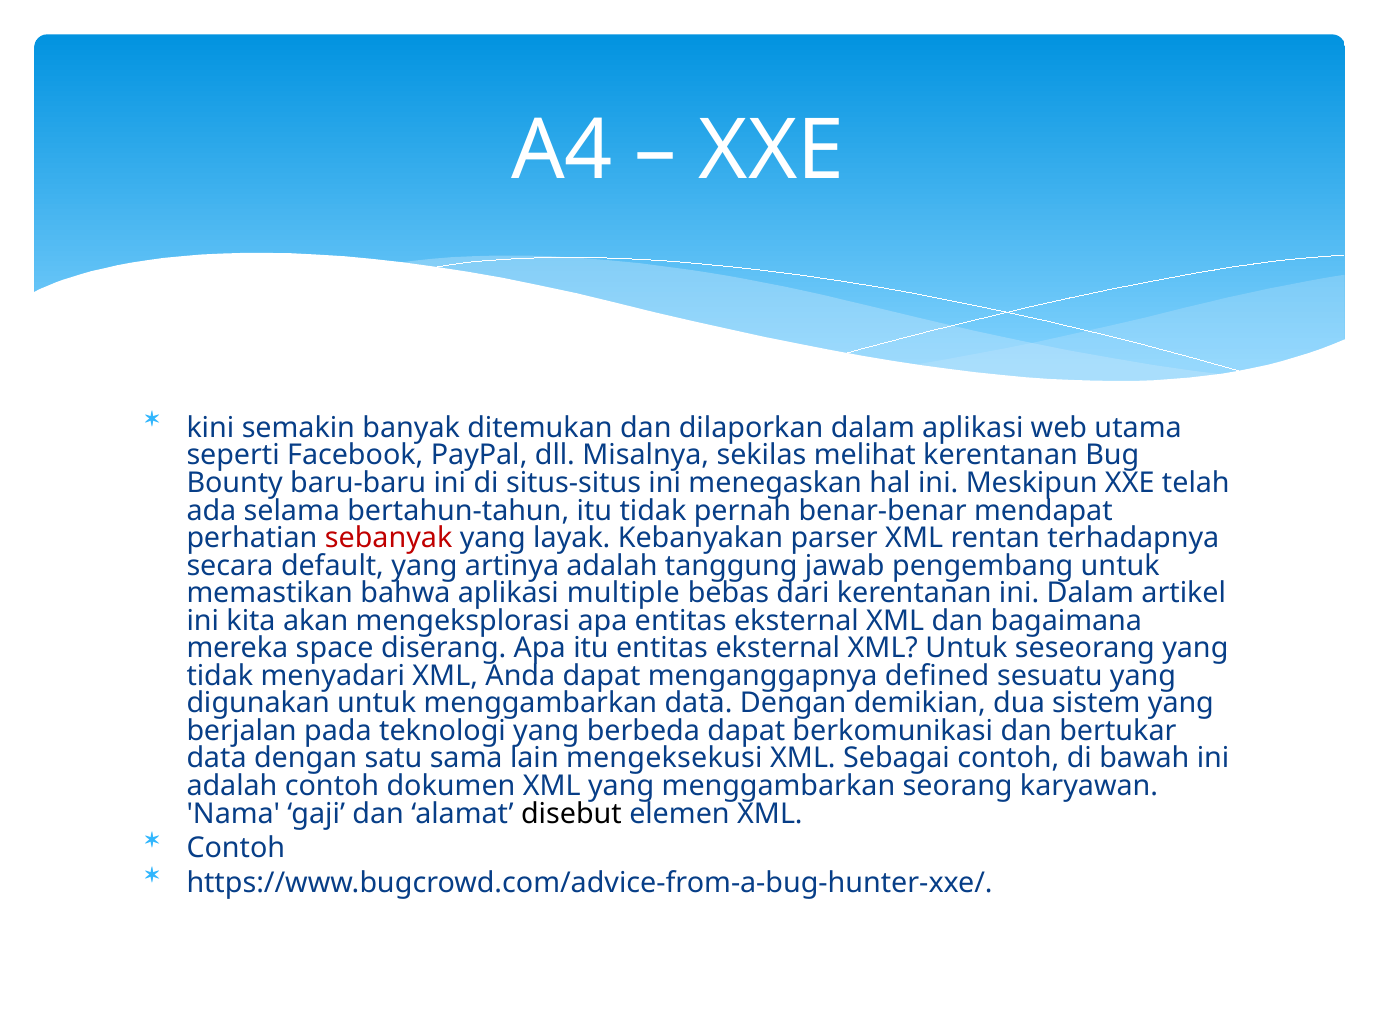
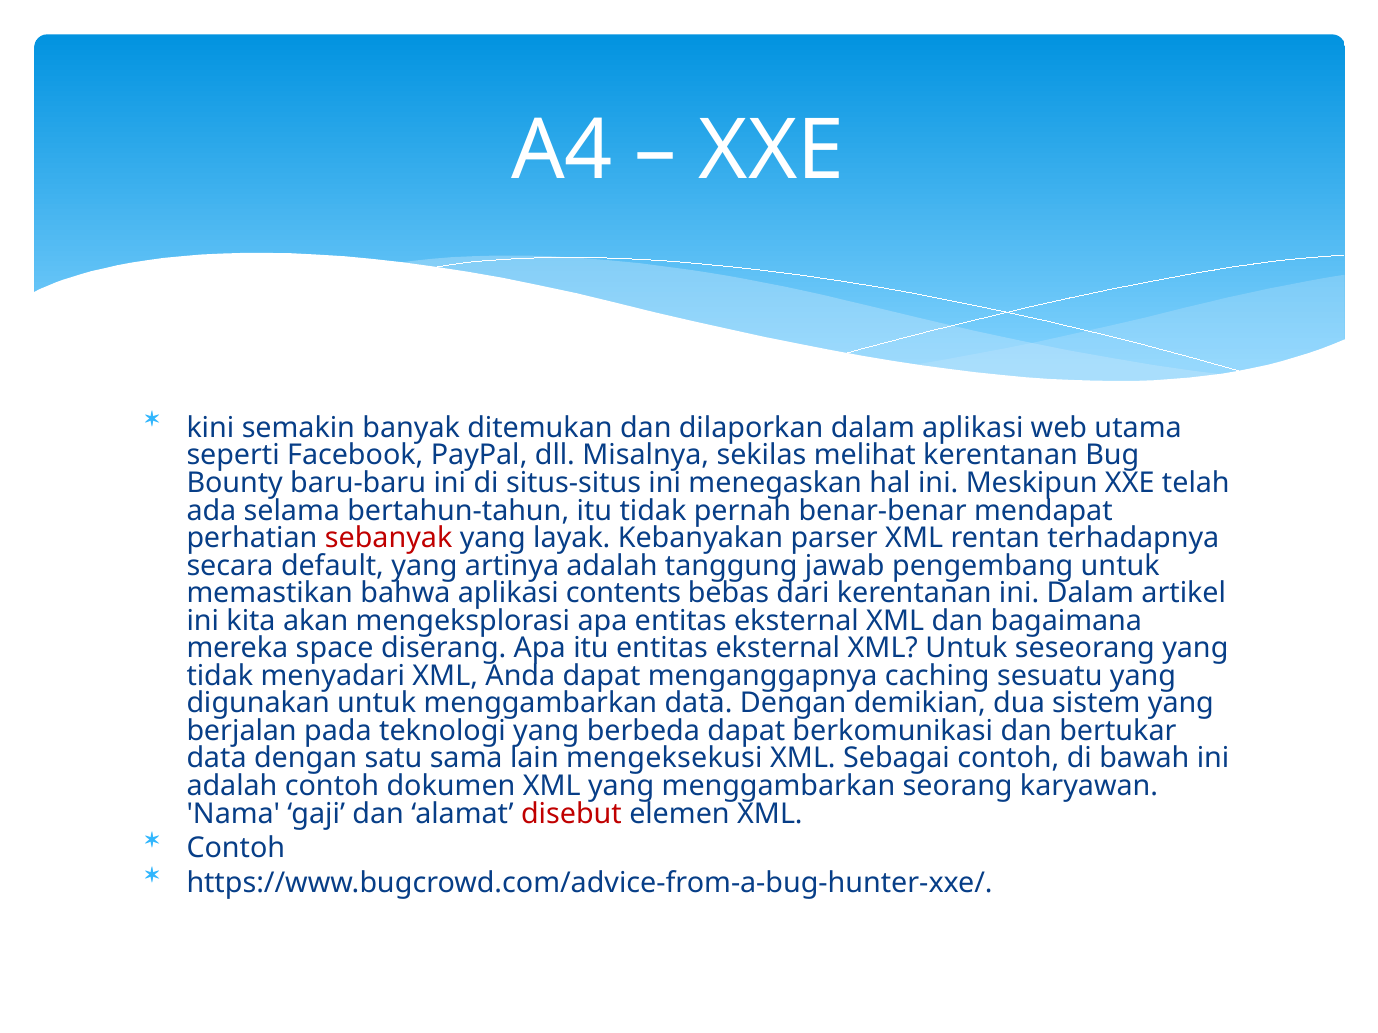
multiple: multiple -> contents
defined: defined -> caching
disebut colour: black -> red
